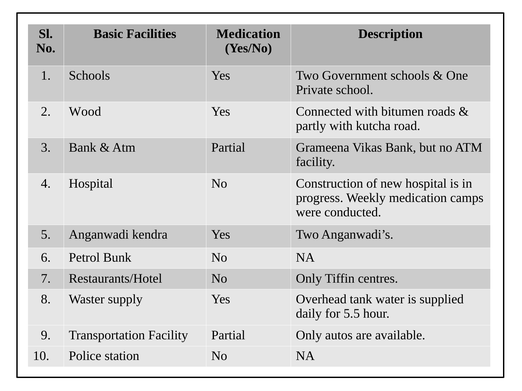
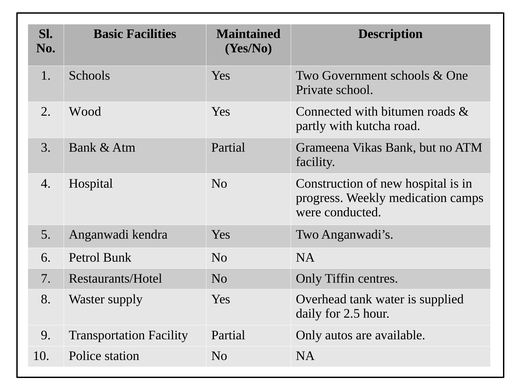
Facilities Medication: Medication -> Maintained
5.5: 5.5 -> 2.5
